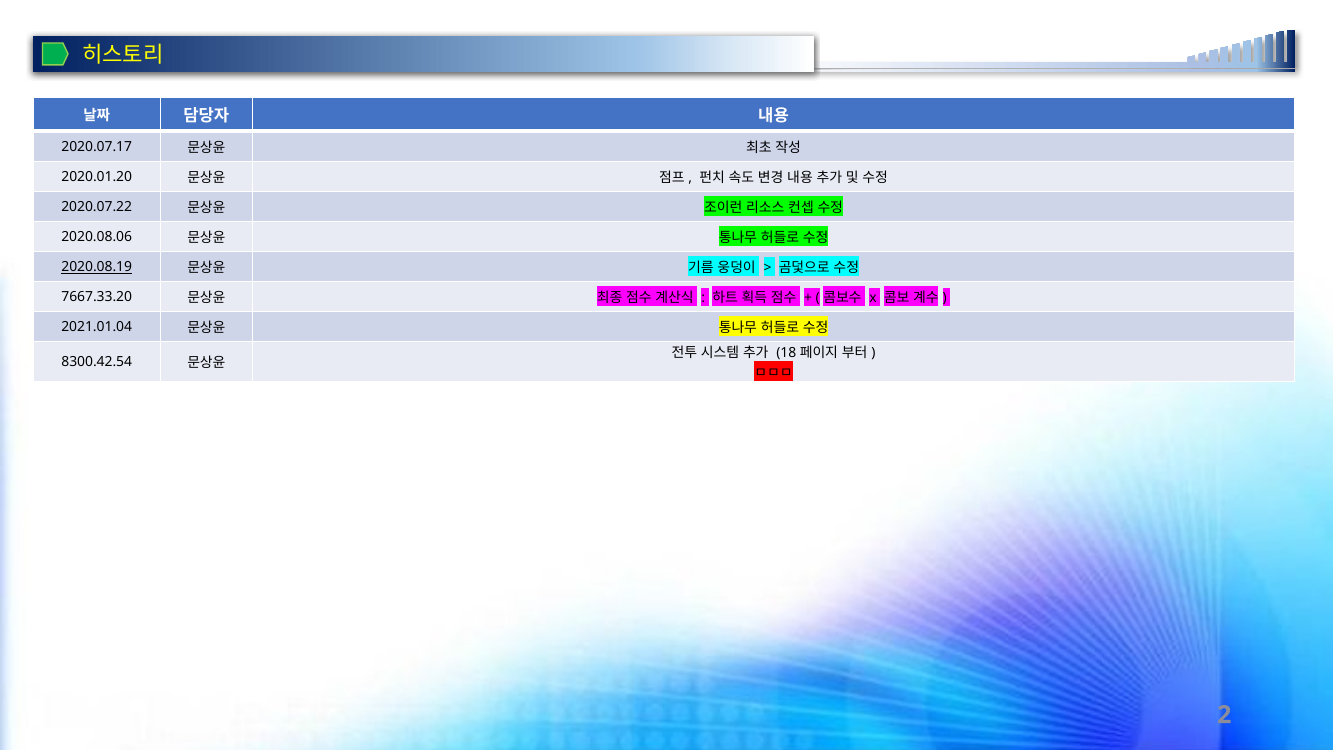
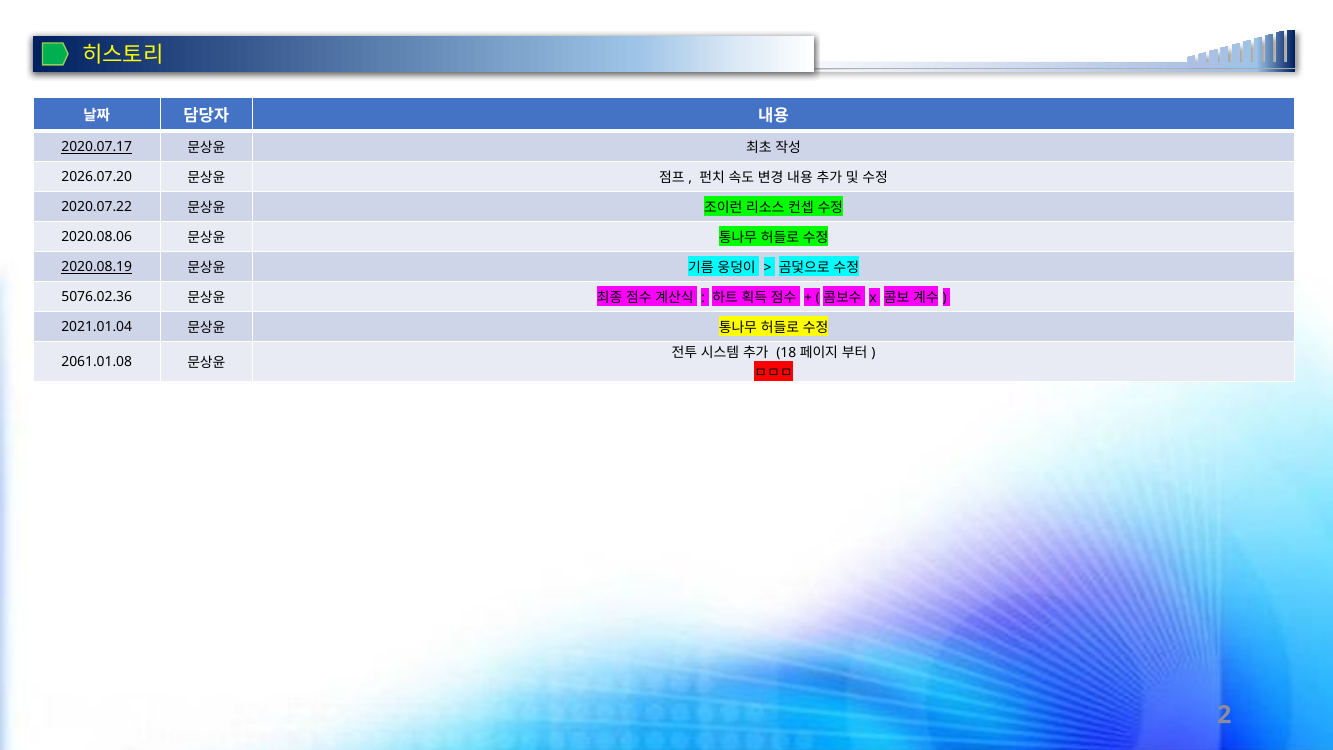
2020.07.17 underline: none -> present
2020.01.20: 2020.01.20 -> 2026.07.20
7667.33.20: 7667.33.20 -> 5076.02.36
8300.42.54: 8300.42.54 -> 2061.01.08
